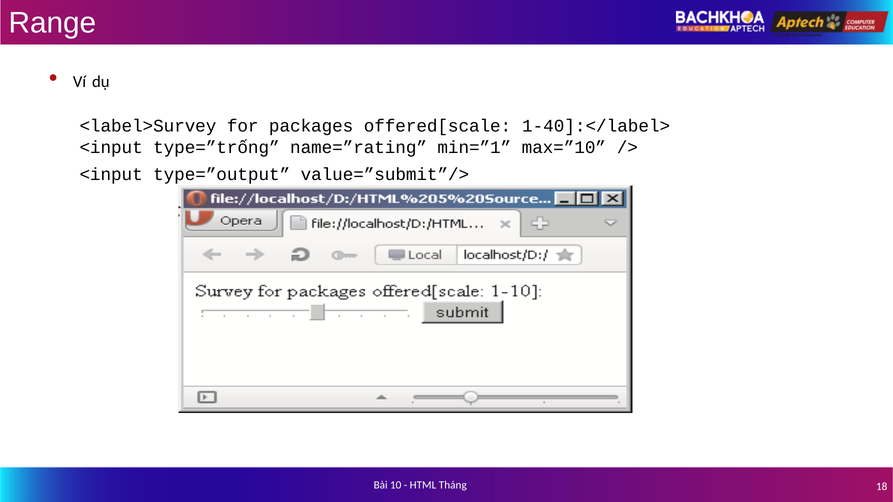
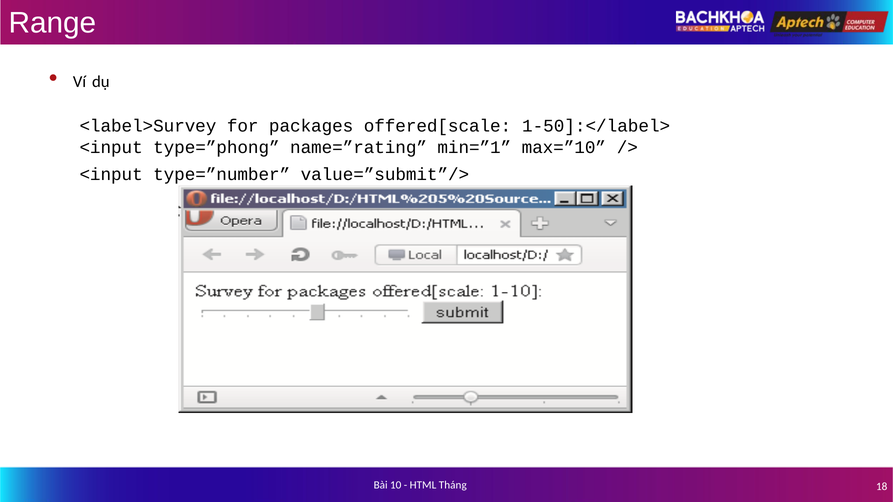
1-40]:</label>: 1-40]:</label> -> 1-50]:</label>
type=”trống: type=”trống -> type=”phong
type=”output: type=”output -> type=”number
